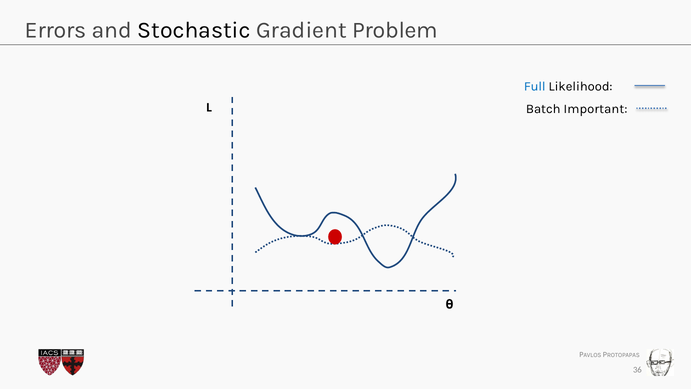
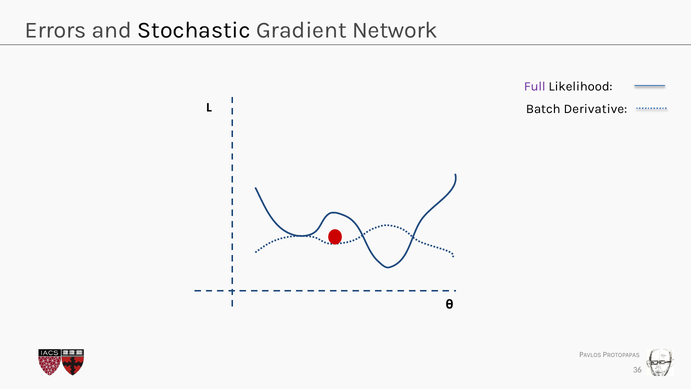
Problem: Problem -> Network
Full colour: blue -> purple
Important: Important -> Derivative
